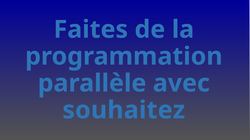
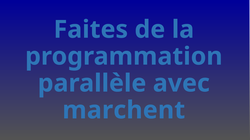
souhaitez: souhaitez -> marchent
